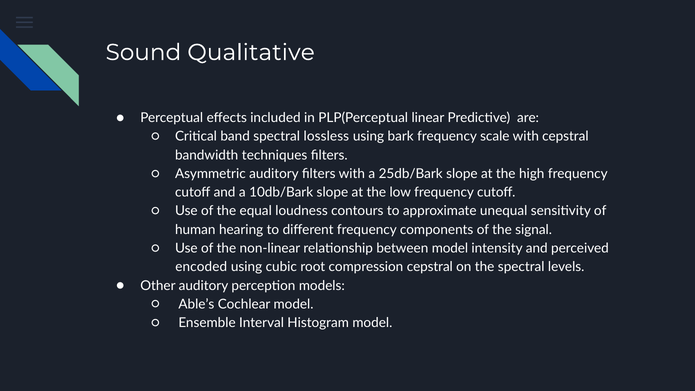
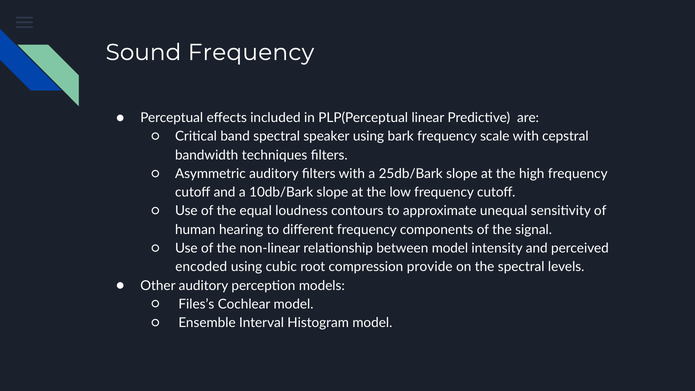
Sound Qualitative: Qualitative -> Frequency
lossless: lossless -> speaker
compression cepstral: cepstral -> provide
Able’s: Able’s -> Files’s
